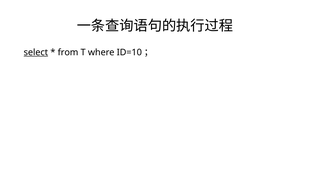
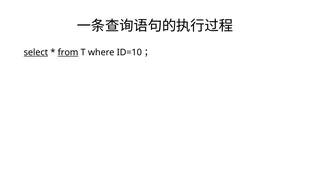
from underline: none -> present
